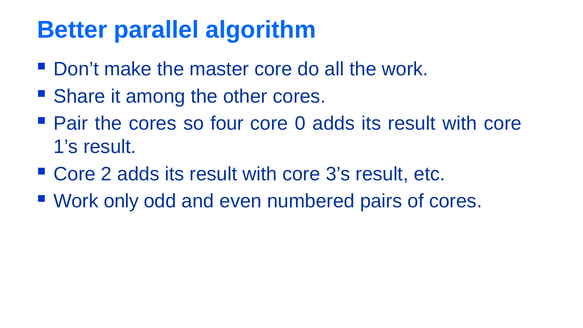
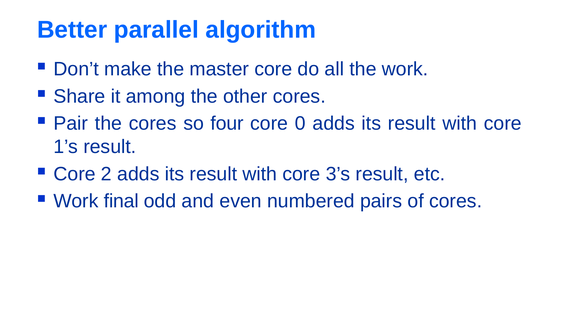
only: only -> final
